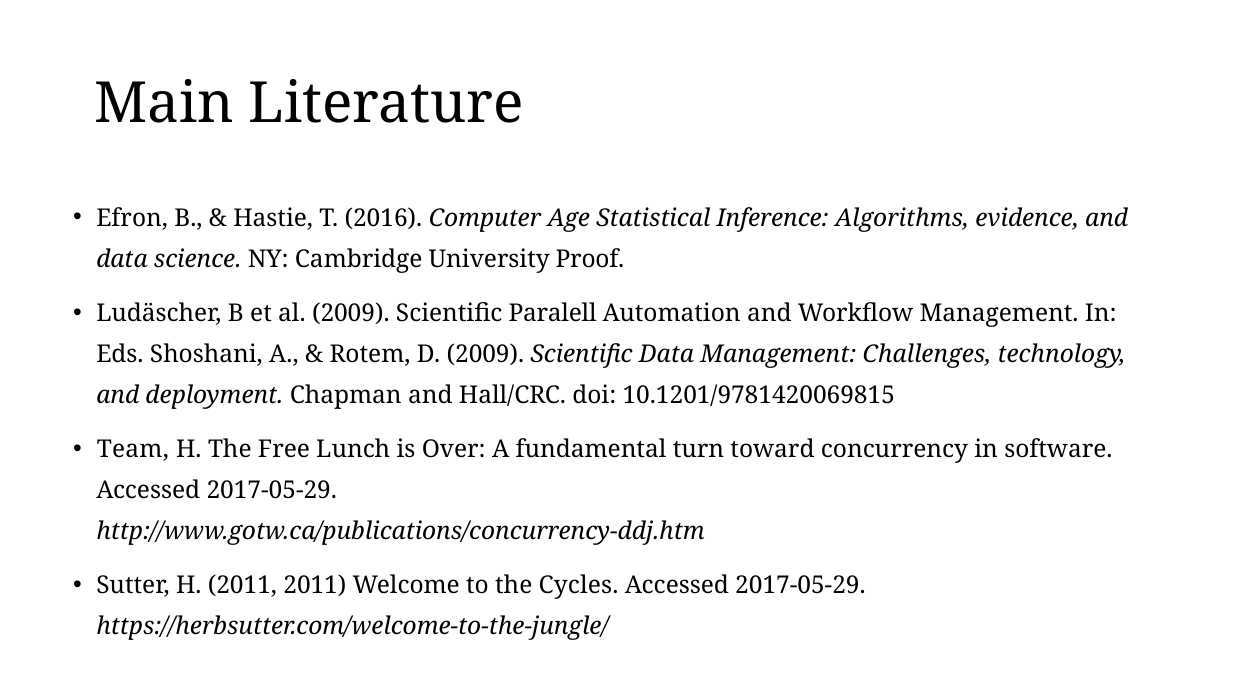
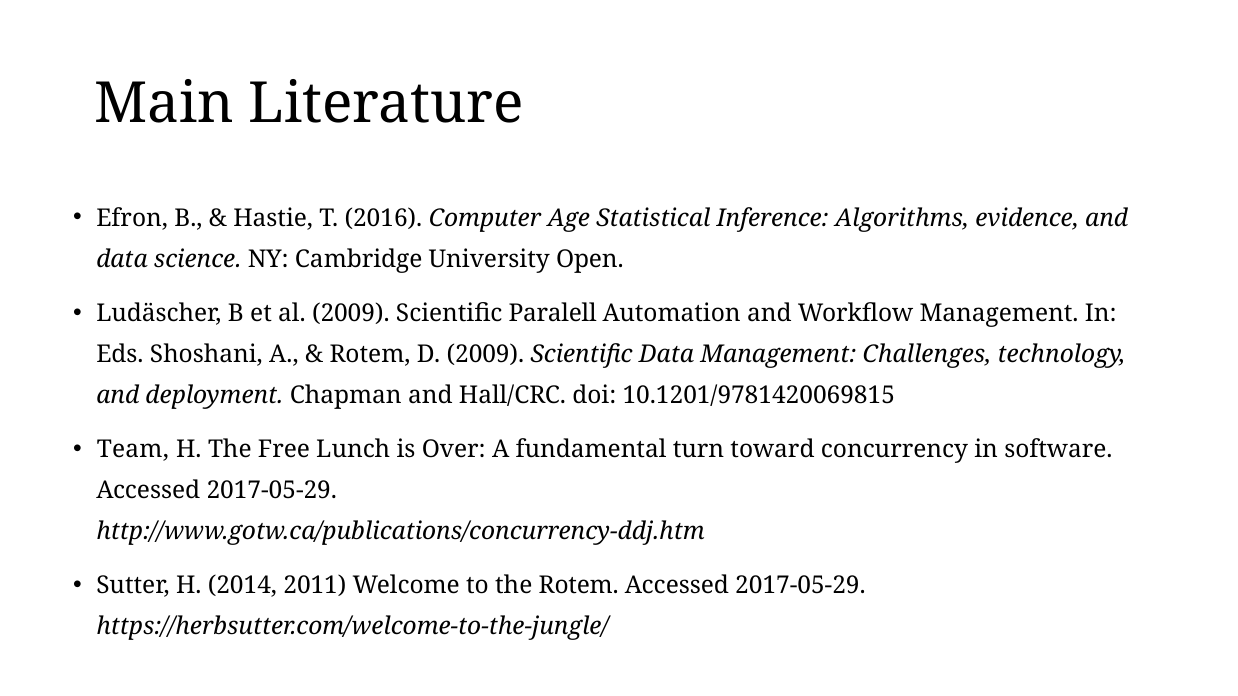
Proof: Proof -> Open
H 2011: 2011 -> 2014
the Cycles: Cycles -> Rotem
